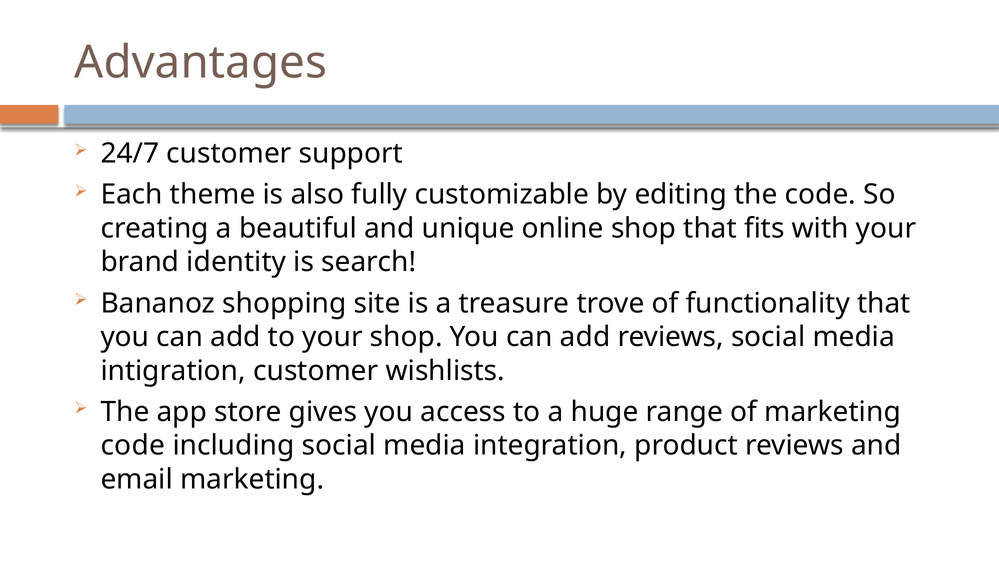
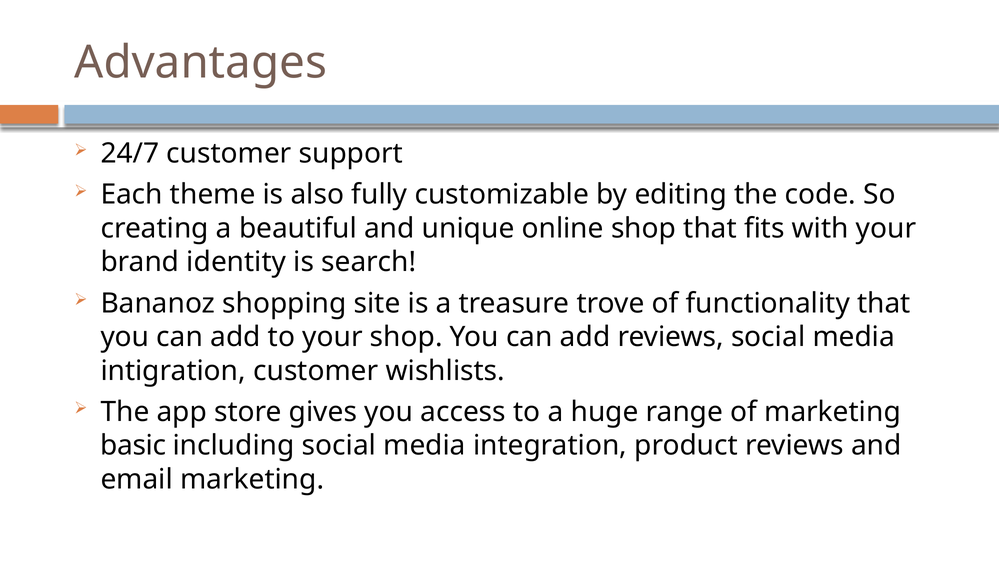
code at (133, 445): code -> basic
